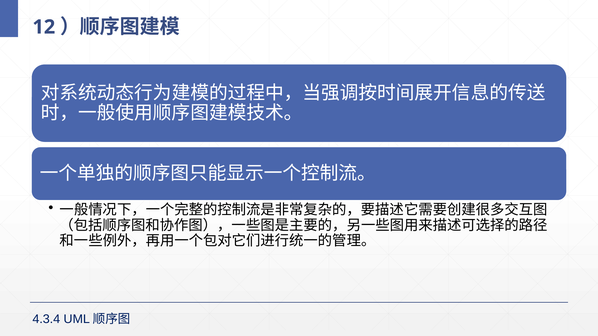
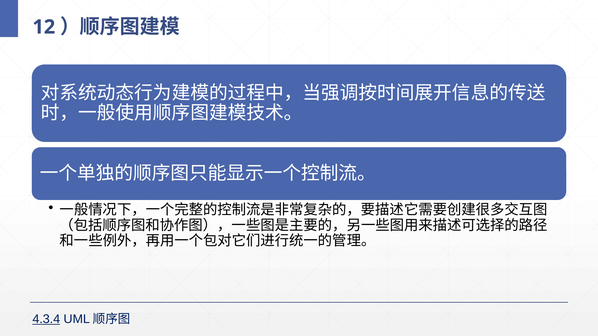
4.3.4 underline: none -> present
